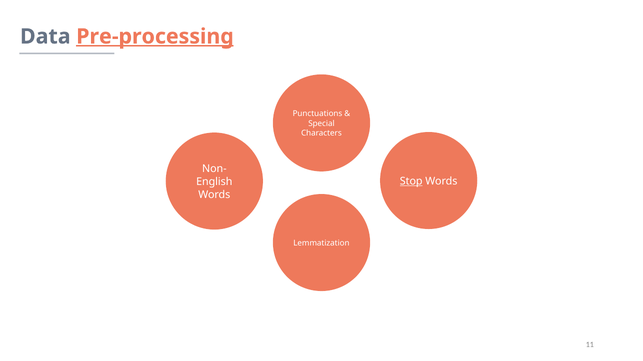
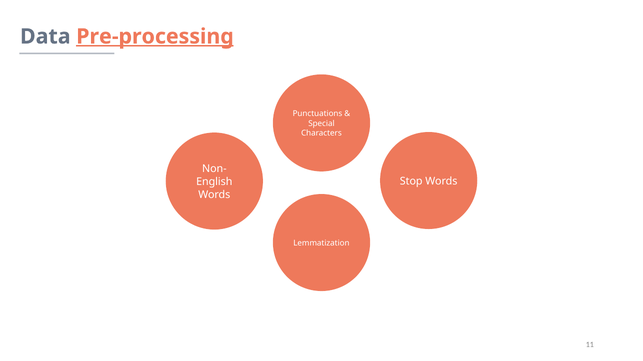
Stop underline: present -> none
